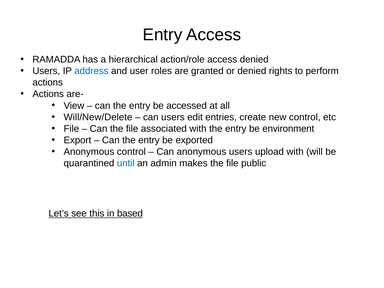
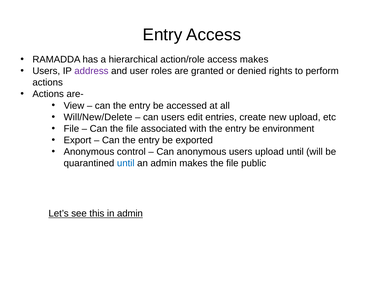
access denied: denied -> makes
address colour: blue -> purple
new control: control -> upload
upload with: with -> until
in based: based -> admin
